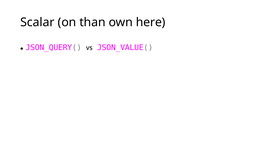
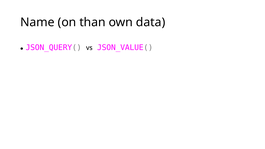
Scalar: Scalar -> Name
here: here -> data
